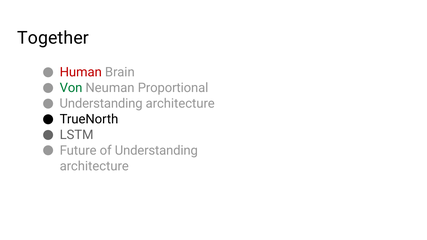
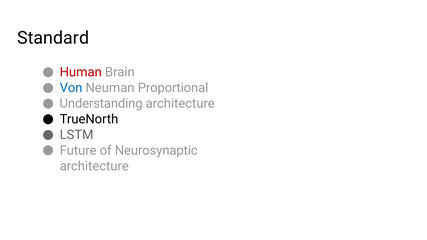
Together: Together -> Standard
Von colour: green -> blue
of Understanding: Understanding -> Neurosynaptic
